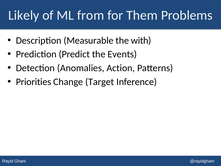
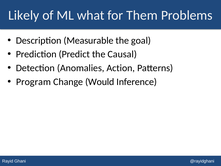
from: from -> what
with: with -> goal
Events: Events -> Causal
Priorities: Priorities -> Program
Target: Target -> Would
